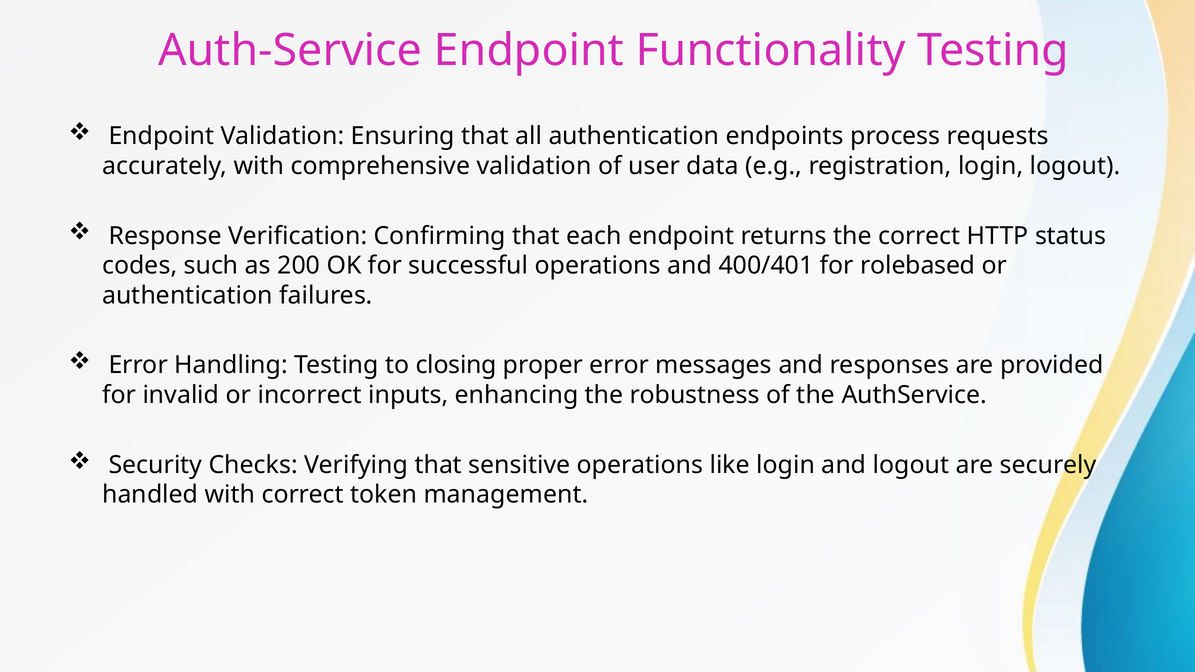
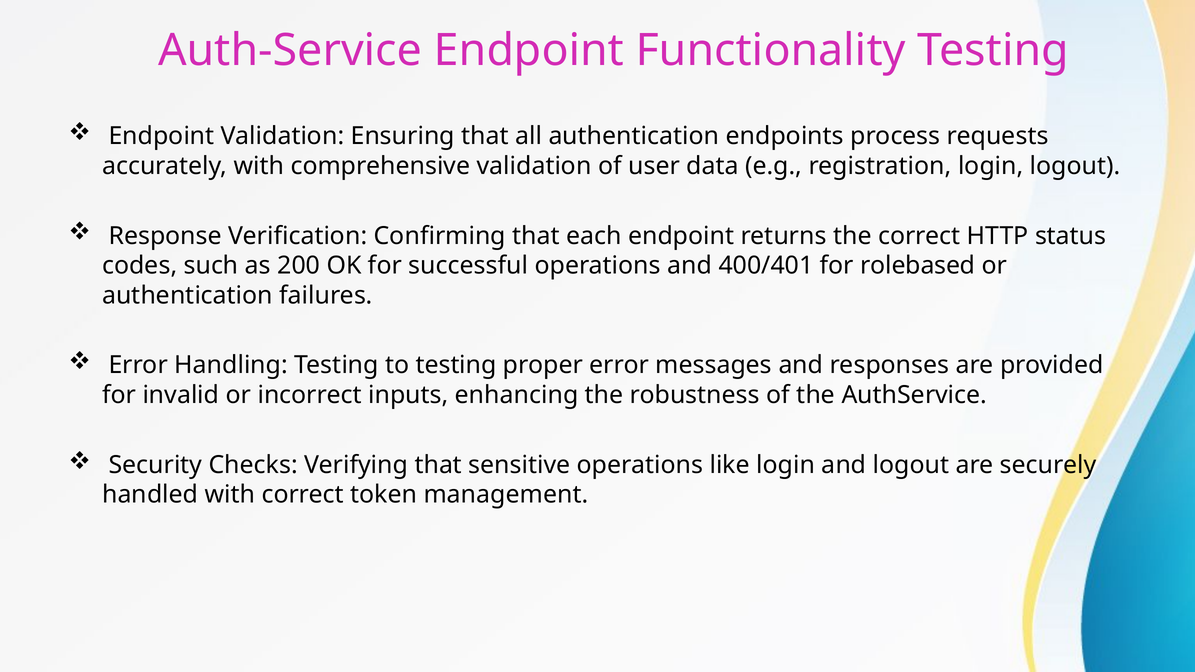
to closing: closing -> testing
